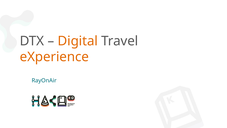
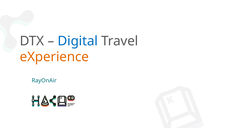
Digital colour: orange -> blue
